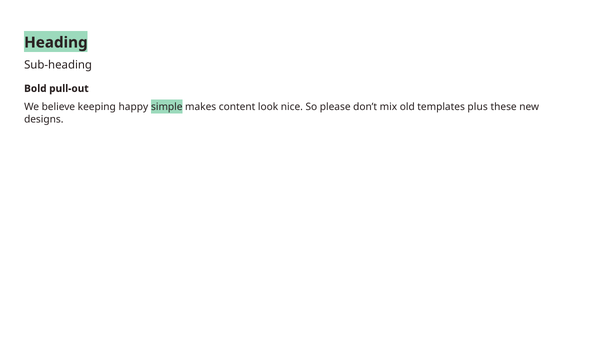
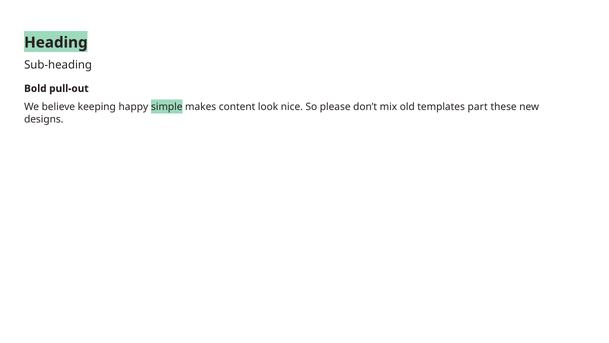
plus: plus -> part
